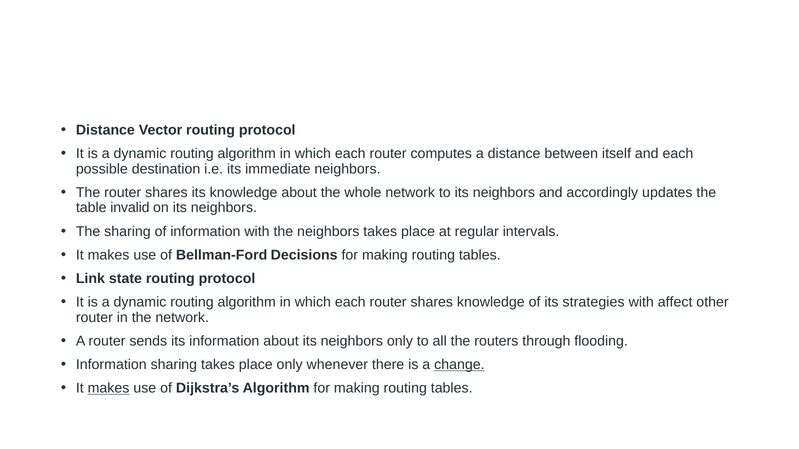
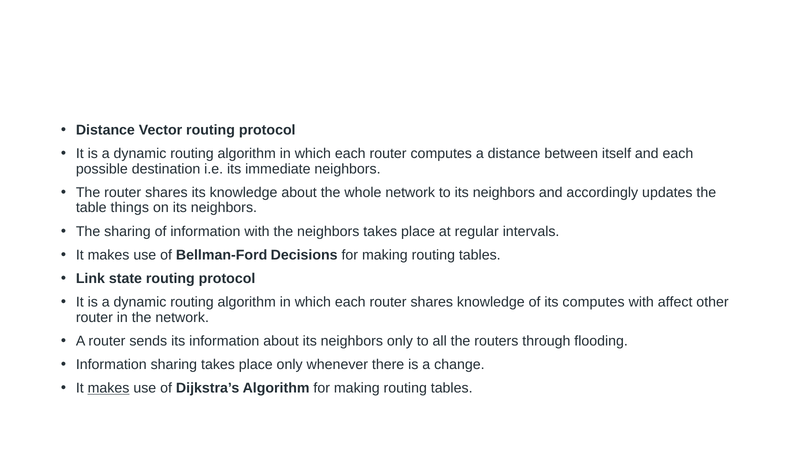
invalid: invalid -> things
its strategies: strategies -> computes
change underline: present -> none
